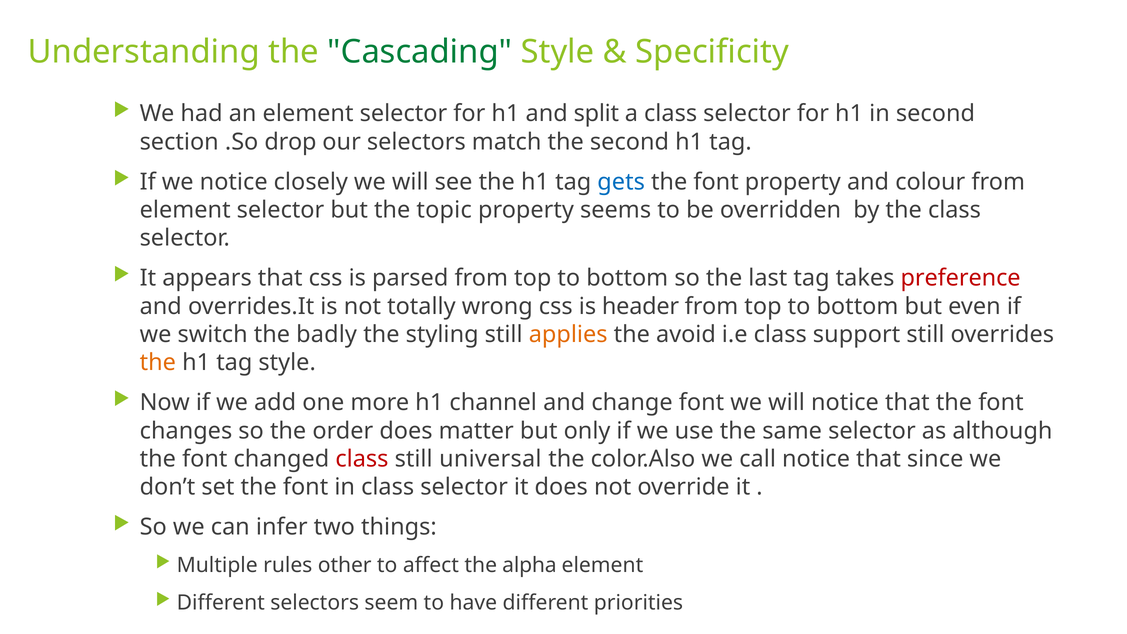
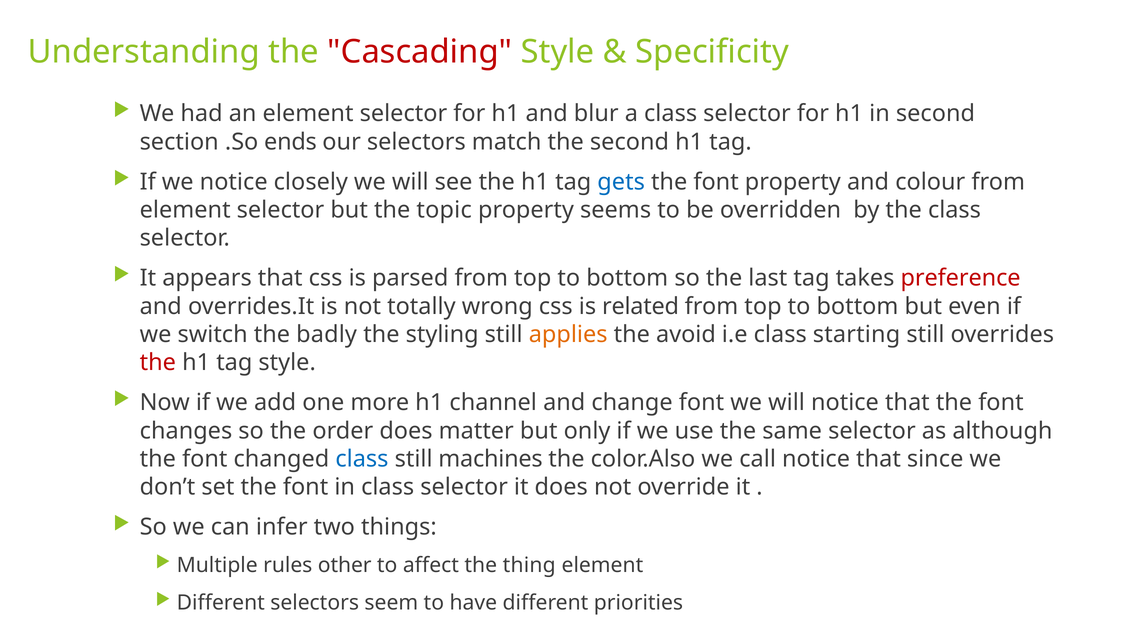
Cascading colour: green -> red
split: split -> blur
drop: drop -> ends
header: header -> related
support: support -> starting
the at (158, 363) colour: orange -> red
class at (362, 459) colour: red -> blue
universal: universal -> machines
alpha: alpha -> thing
